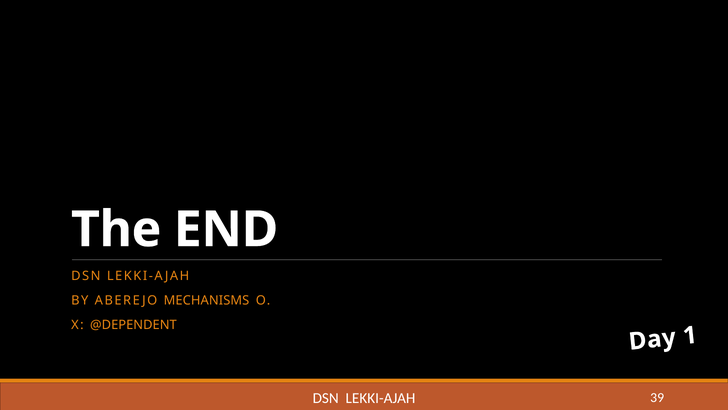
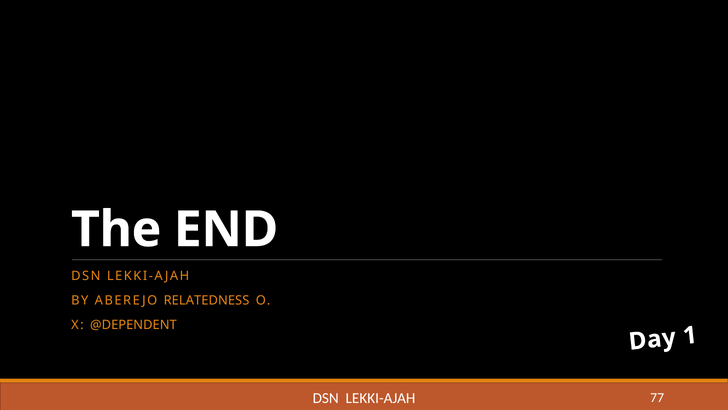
MECHANISMS: MECHANISMS -> RELATEDNESS
39: 39 -> 77
